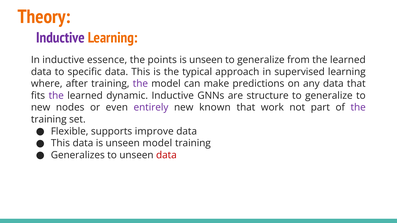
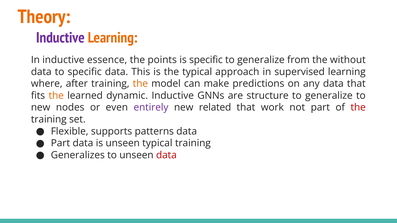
unseen at (206, 60): unseen -> specific
from the learned: learned -> without
the at (140, 84) colour: purple -> orange
the at (56, 96) colour: purple -> orange
known: known -> related
the at (358, 108) colour: purple -> red
improve: improve -> patterns
This at (60, 143): This -> Part
unseen model: model -> typical
